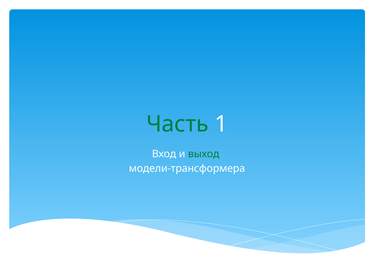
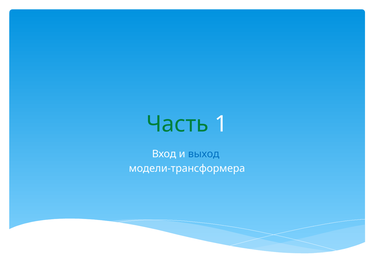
выход colour: green -> blue
